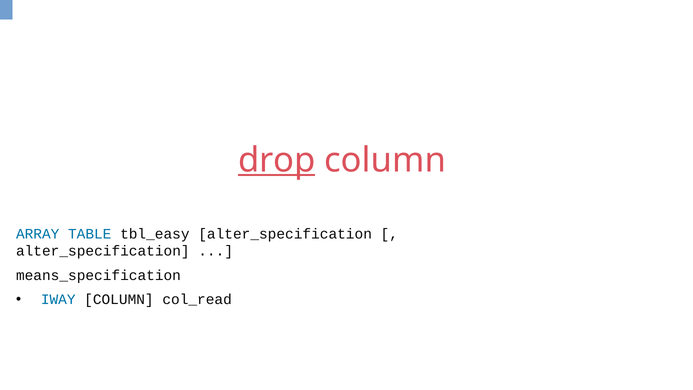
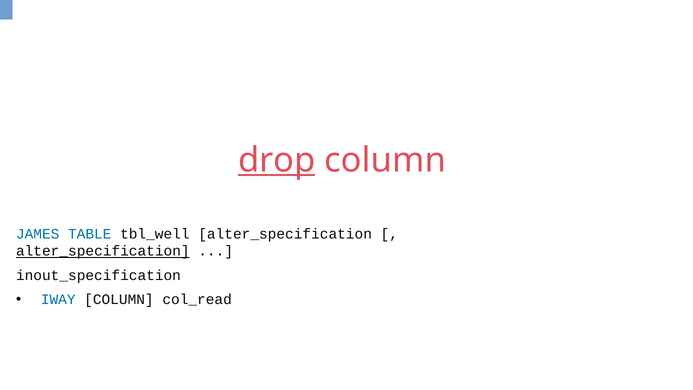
ARRAY: ARRAY -> JAMES
tbl_easy: tbl_easy -> tbl_well
alter_specification at (103, 251) underline: none -> present
means_specification: means_specification -> inout_specification
